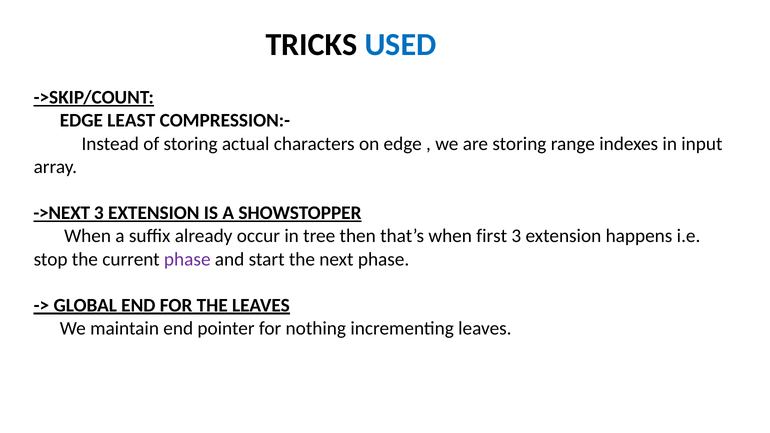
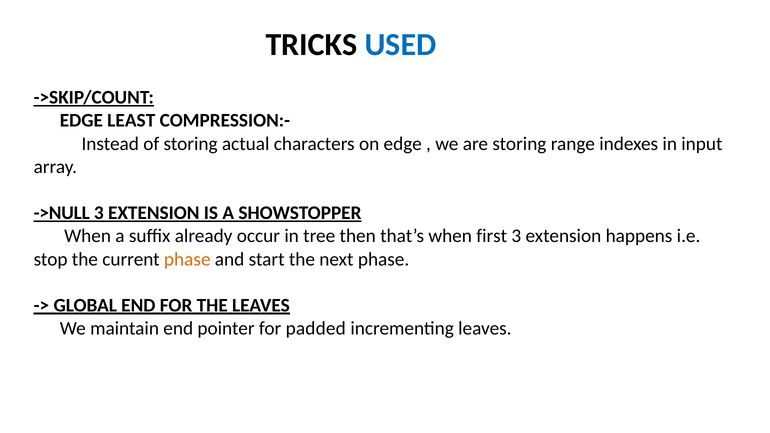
->NEXT: ->NEXT -> ->NULL
phase at (187, 259) colour: purple -> orange
nothing: nothing -> padded
